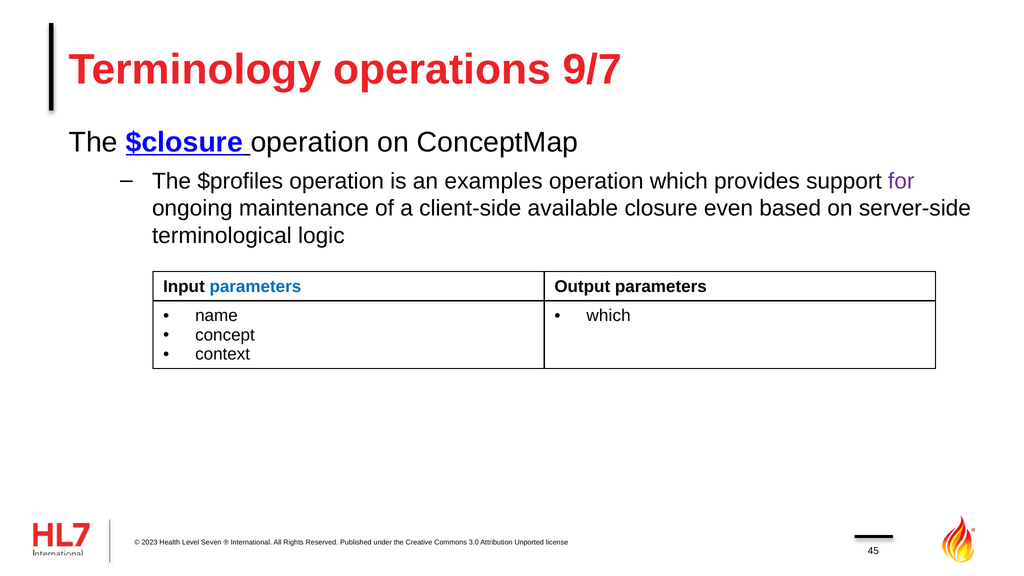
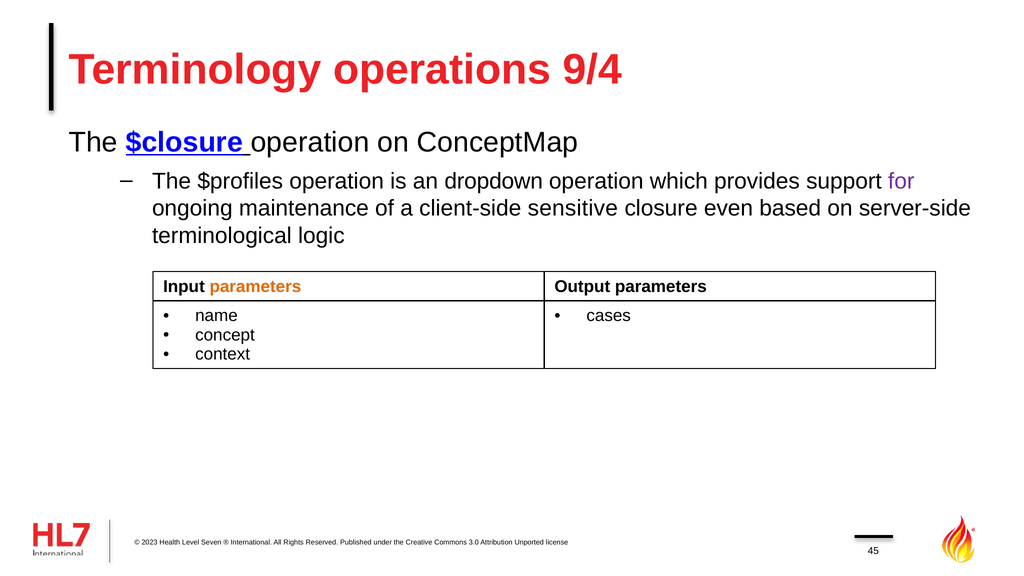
9/7: 9/7 -> 9/4
examples: examples -> dropdown
available: available -> sensitive
parameters at (255, 286) colour: blue -> orange
which at (609, 316): which -> cases
